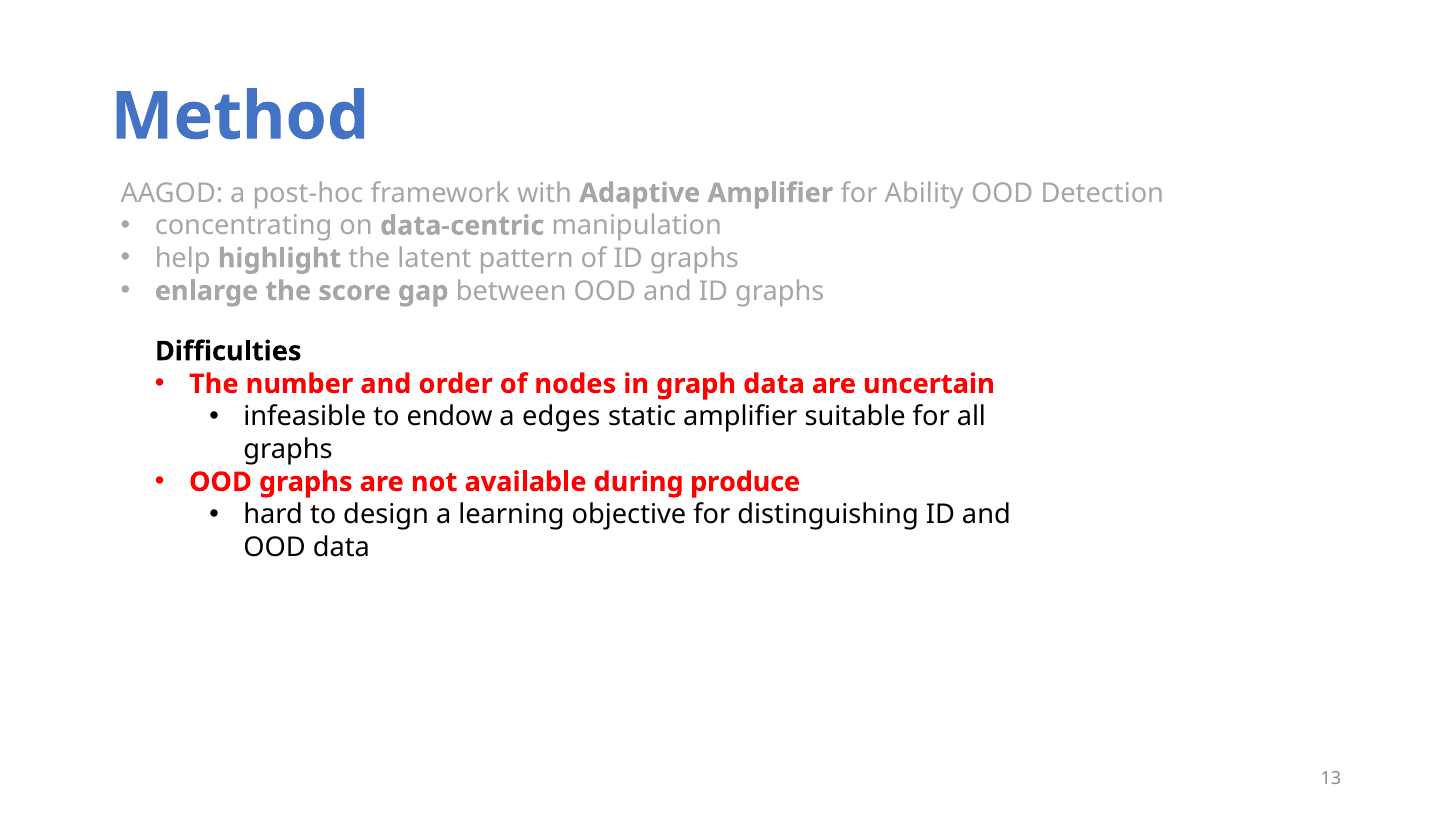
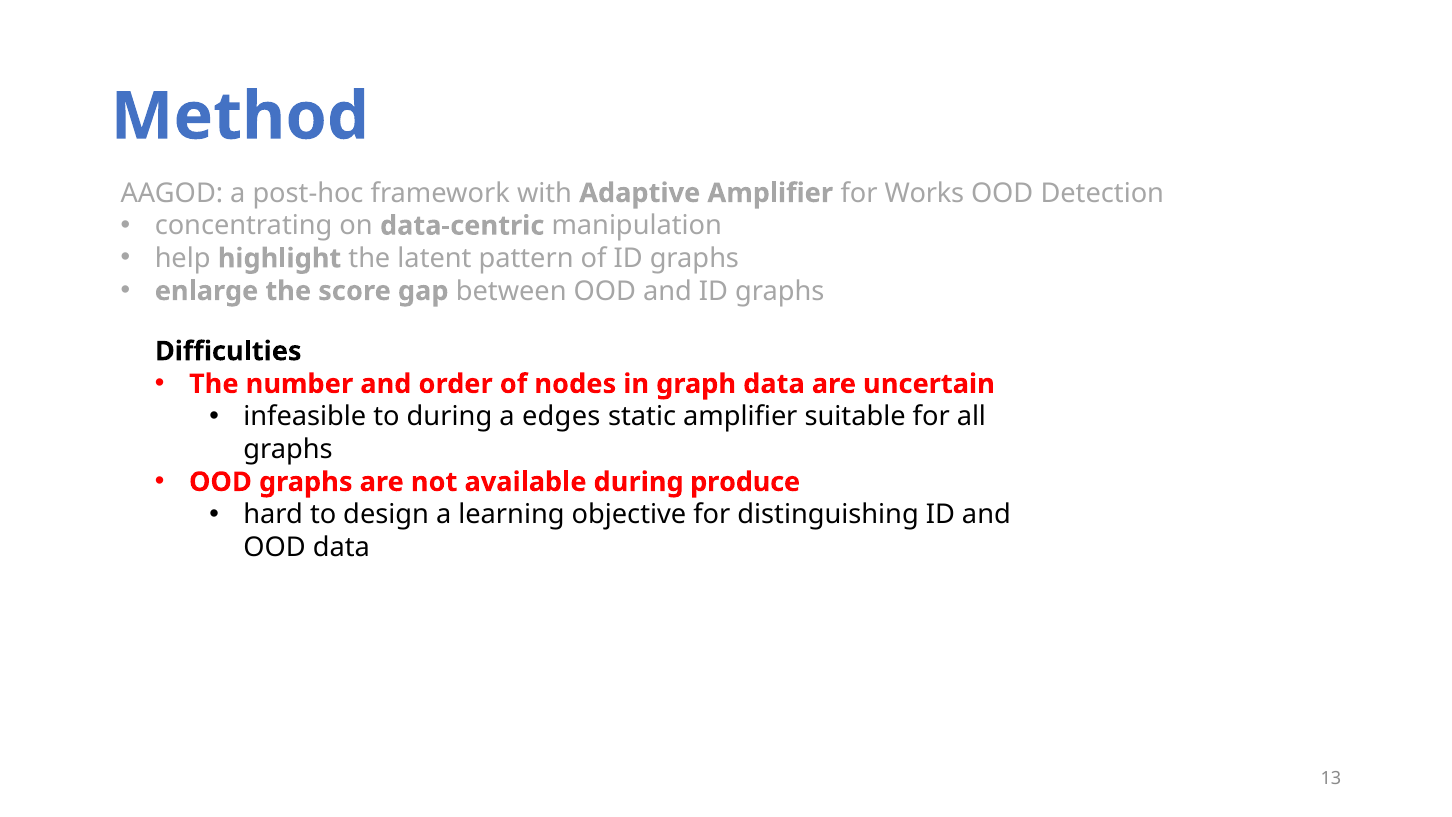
Ability: Ability -> Works
to endow: endow -> during
